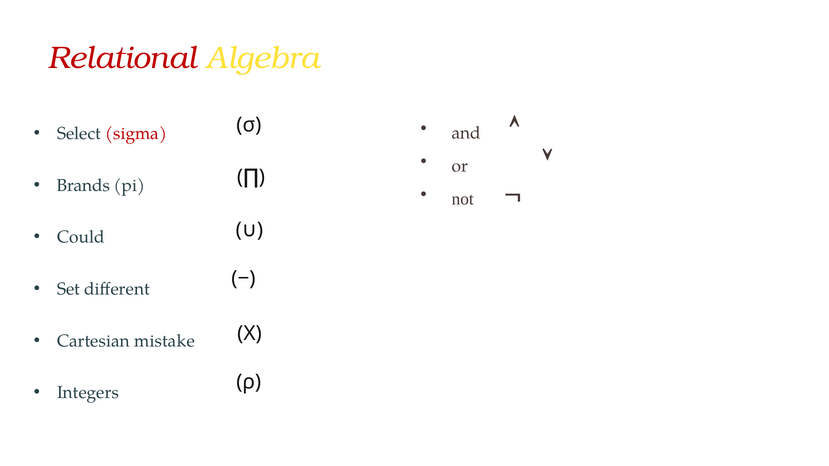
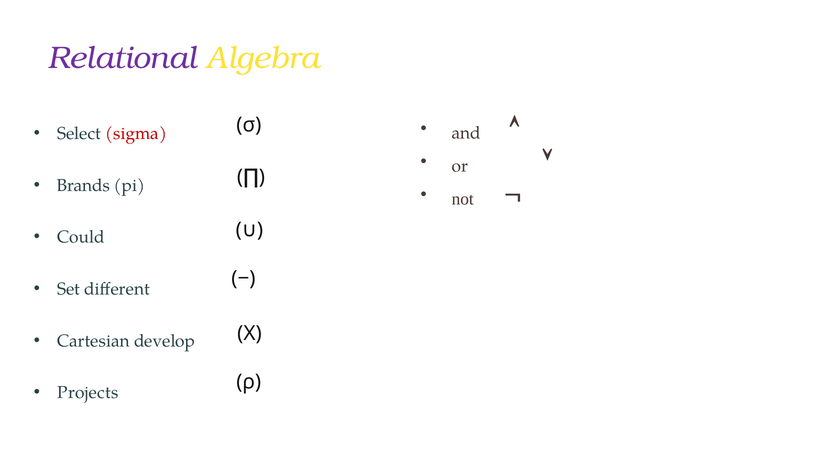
Relational colour: red -> purple
mistake: mistake -> develop
Integers: Integers -> Projects
